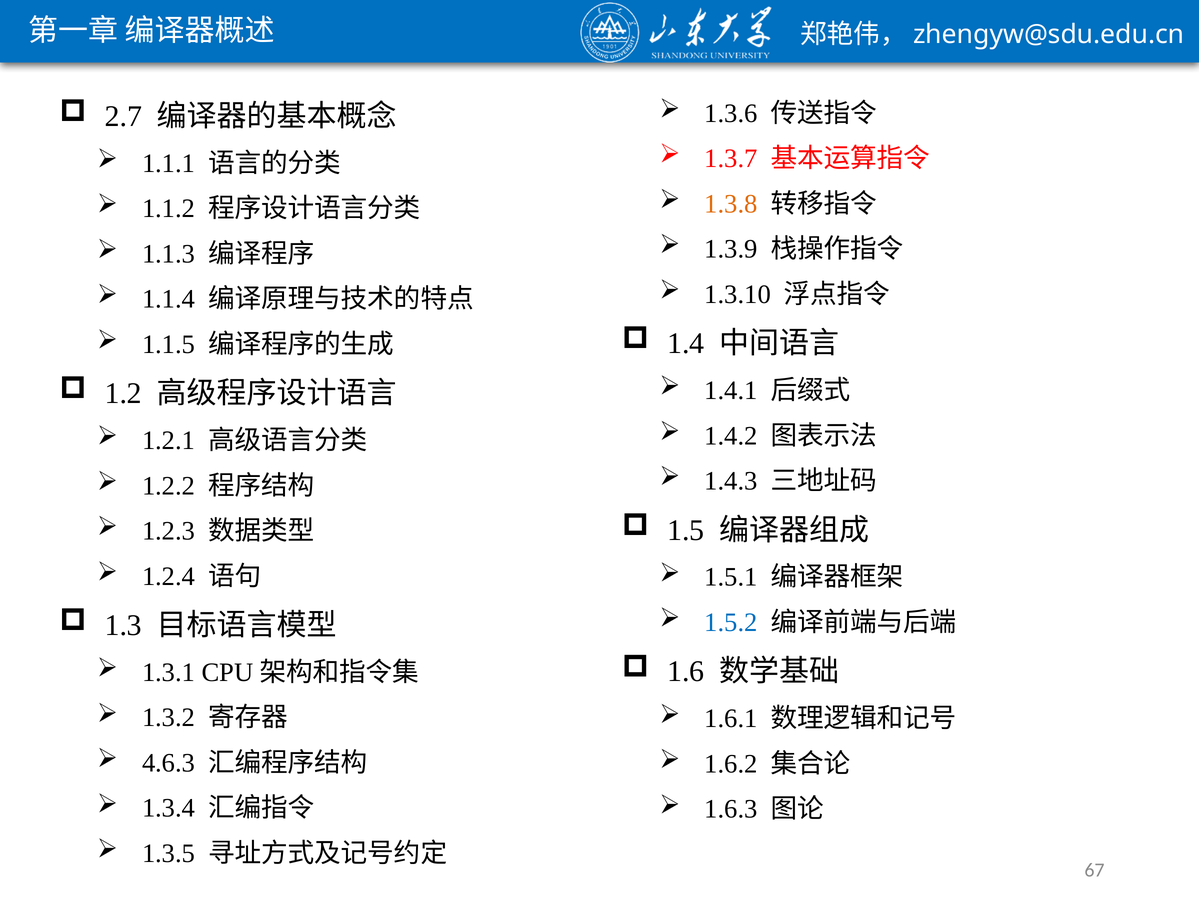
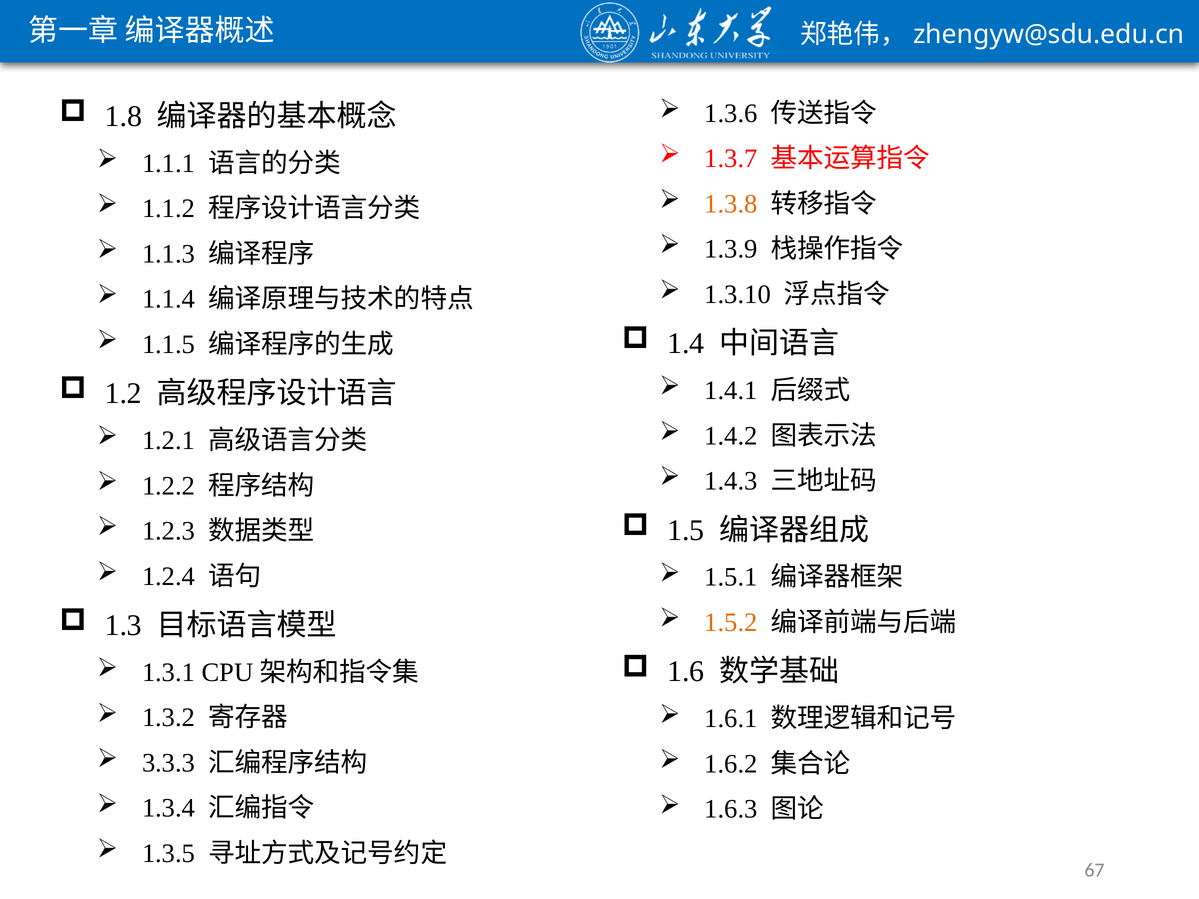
2.7: 2.7 -> 1.8
1.5.2 colour: blue -> orange
4.6.3: 4.6.3 -> 3.3.3
